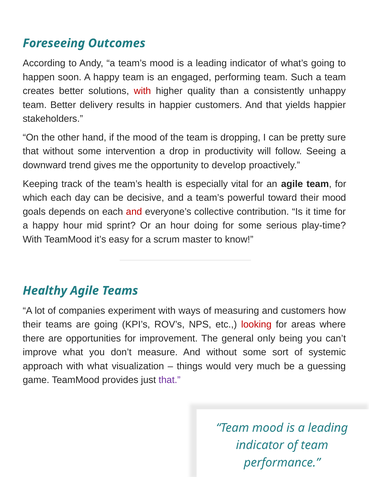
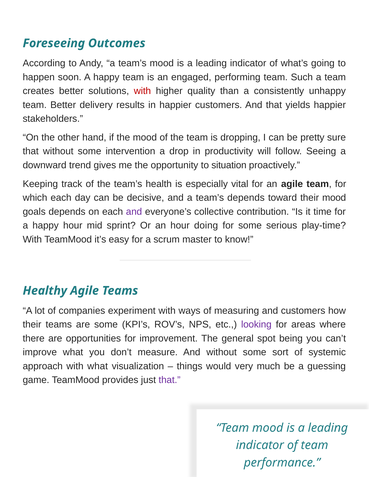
develop: develop -> situation
team’s powerful: powerful -> depends
and at (134, 211) colour: red -> purple
are going: going -> some
looking colour: red -> purple
only: only -> spot
